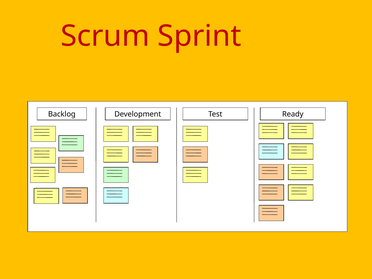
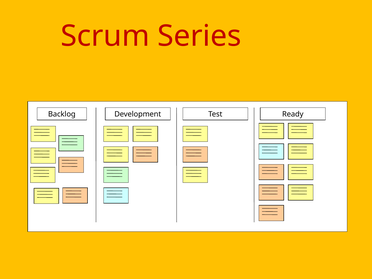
Sprint: Sprint -> Series
